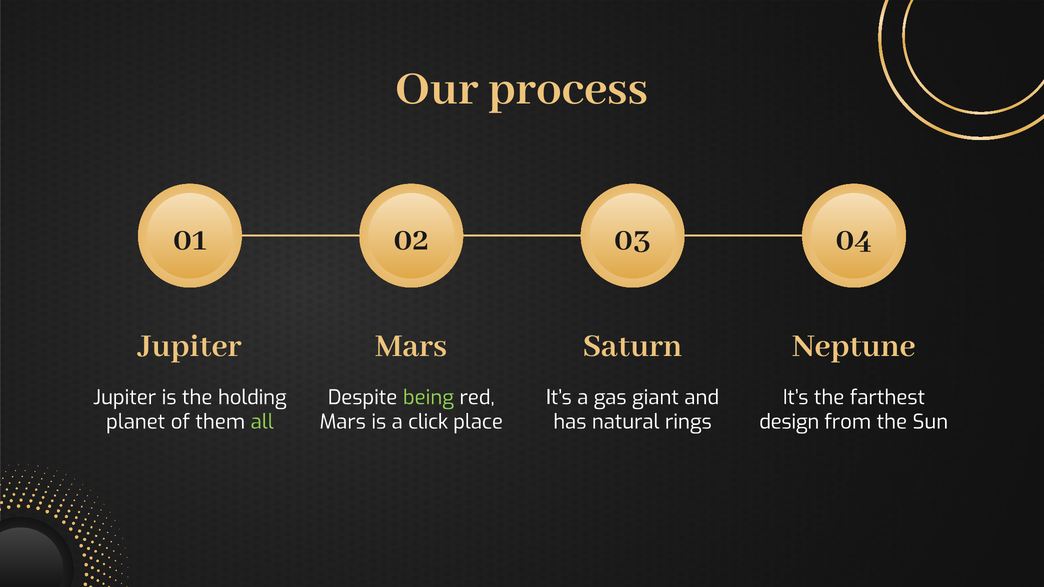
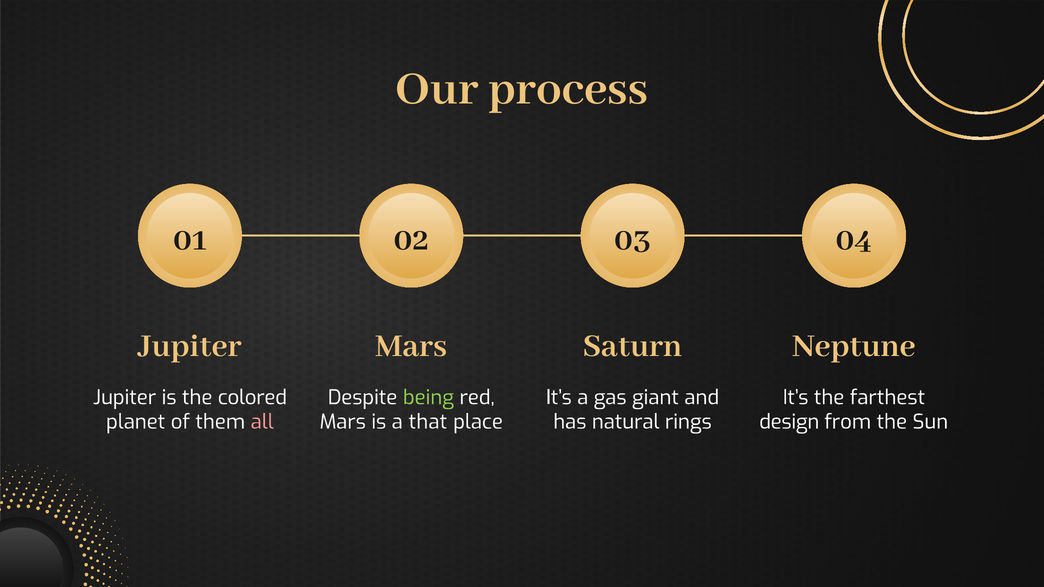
holding: holding -> colored
all colour: light green -> pink
click: click -> that
